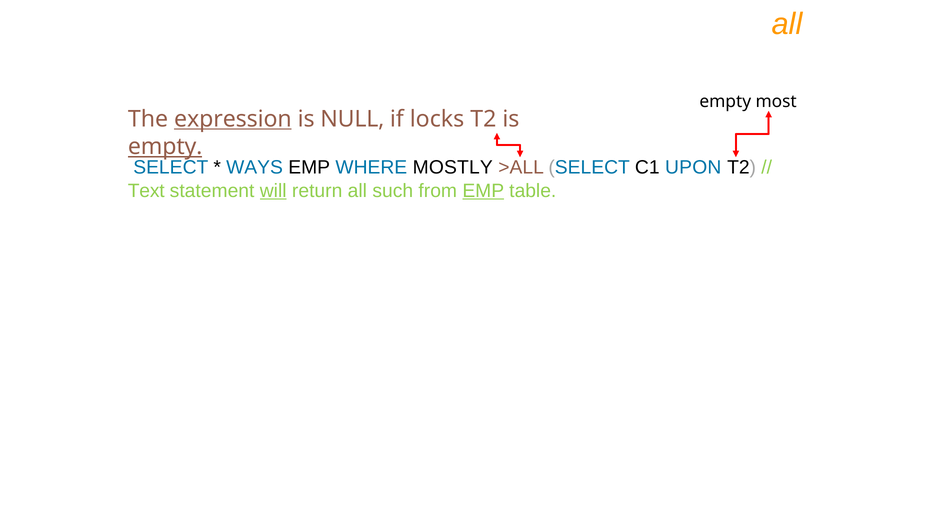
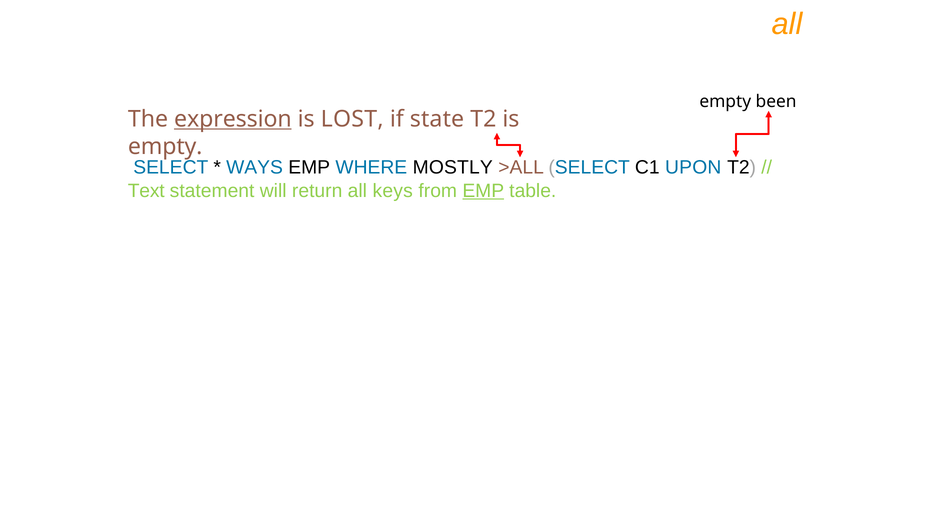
most: most -> been
NULL: NULL -> LOST
locks: locks -> state
empty at (165, 147) underline: present -> none
will underline: present -> none
such: such -> keys
